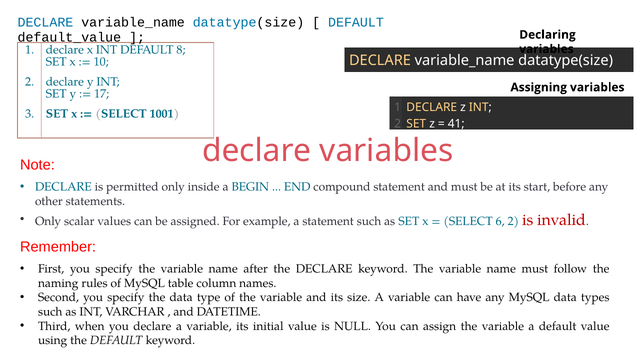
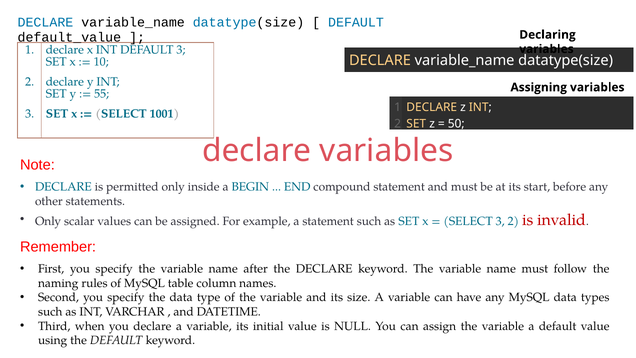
DEFAULT 8: 8 -> 3
17: 17 -> 55
41: 41 -> 50
SELECT 6: 6 -> 3
